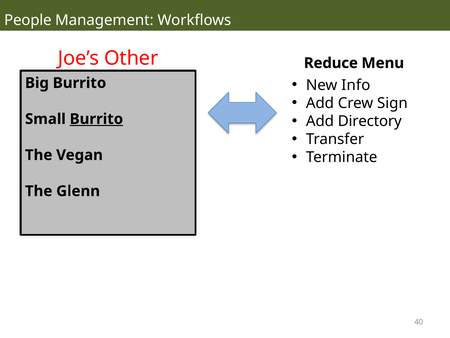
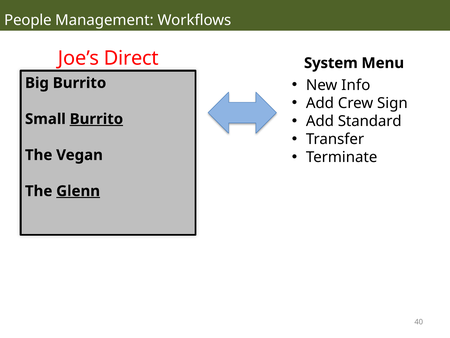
Other: Other -> Direct
Reduce: Reduce -> System
Directory: Directory -> Standard
Glenn underline: none -> present
